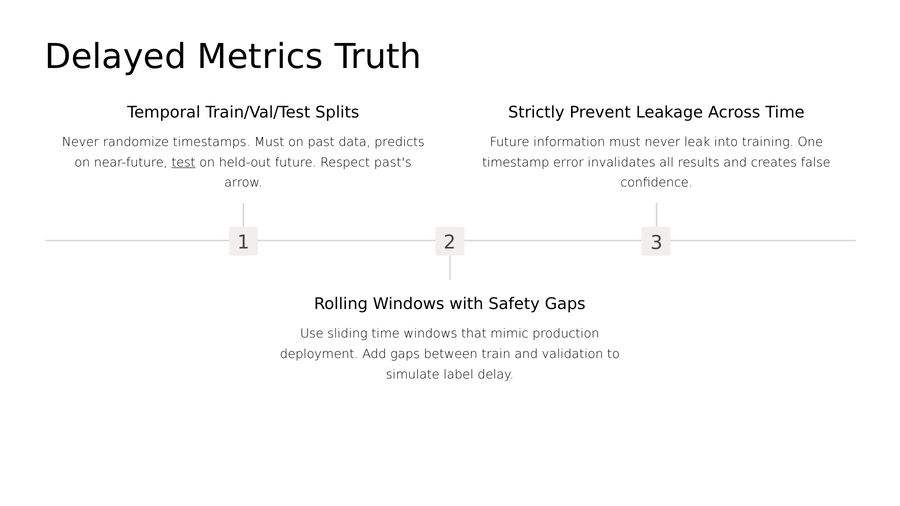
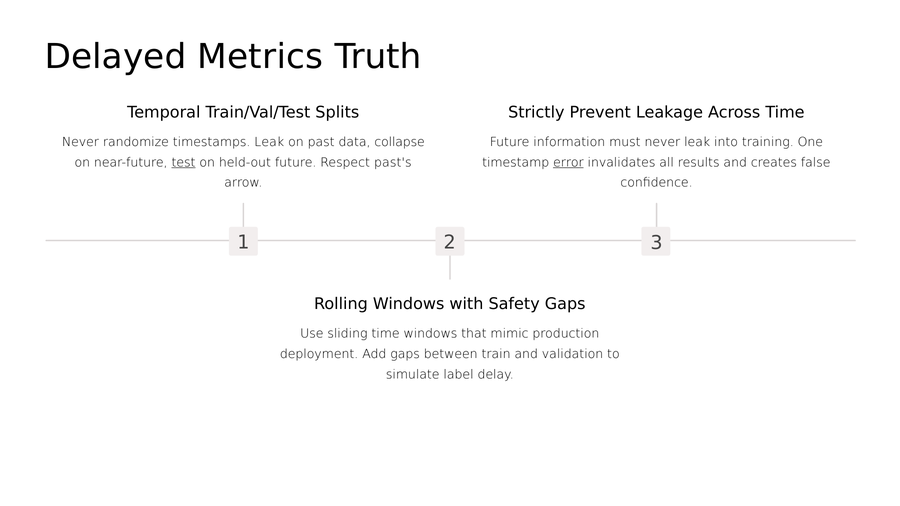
timestamps Must: Must -> Leak
predicts: predicts -> collapse
error underline: none -> present
